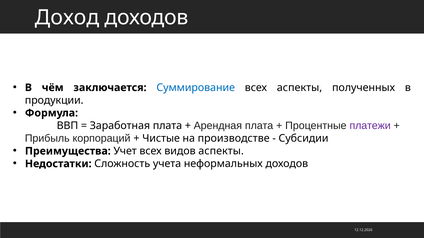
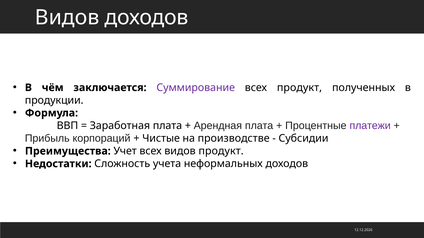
Доход at (67, 17): Доход -> Видов
Суммирование colour: blue -> purple
всех аспекты: аспекты -> продукт
видов аспекты: аспекты -> продукт
